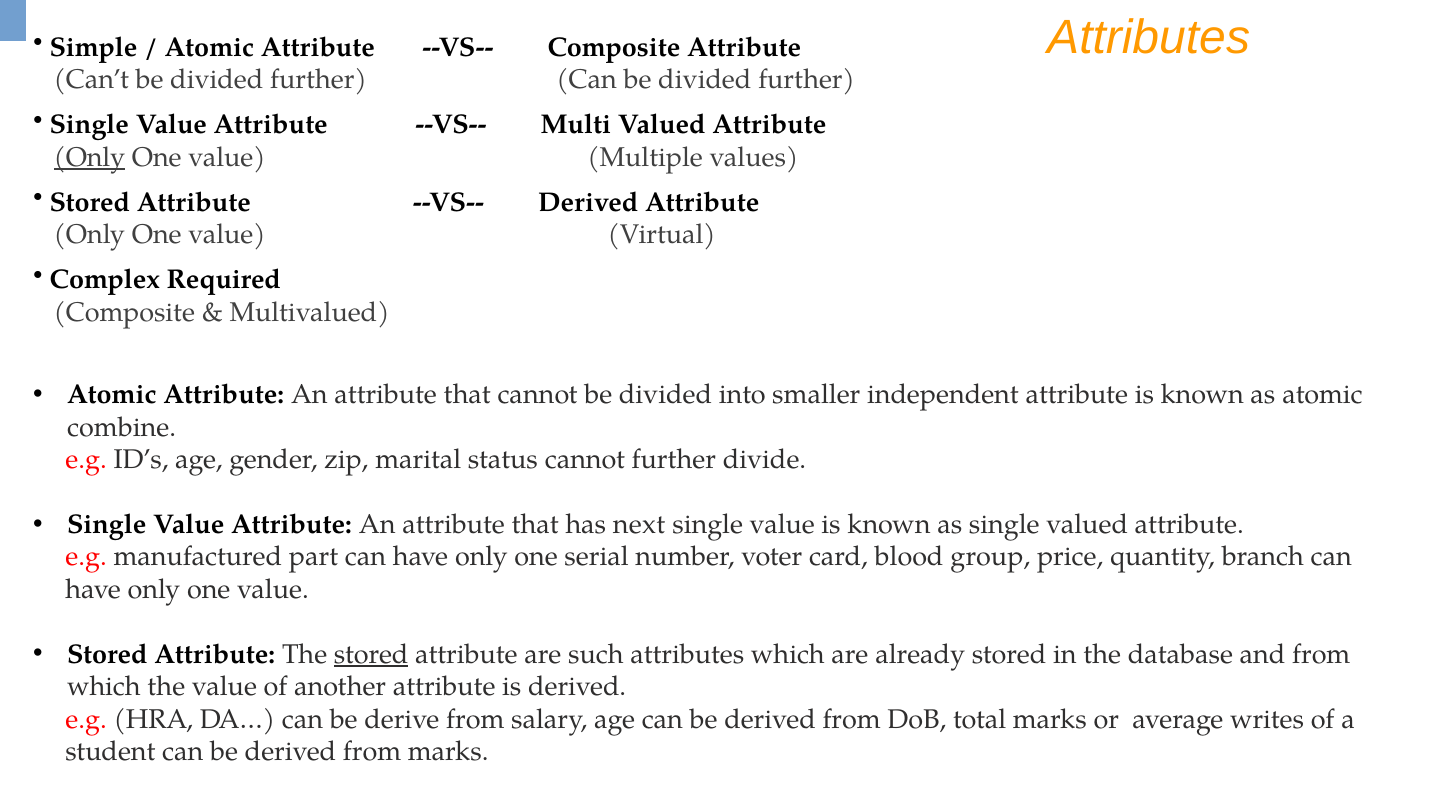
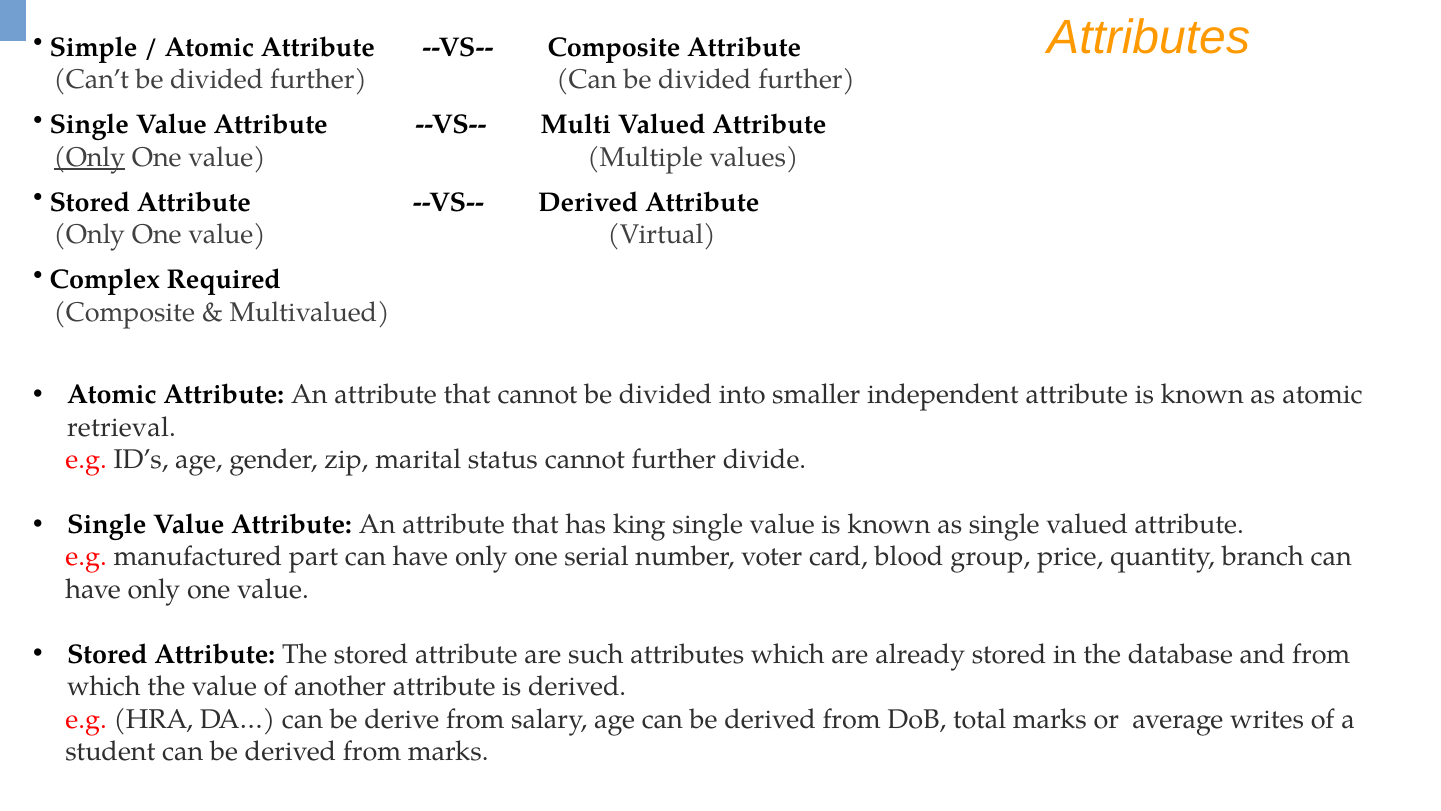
combine: combine -> retrieval
next: next -> king
stored at (371, 654) underline: present -> none
